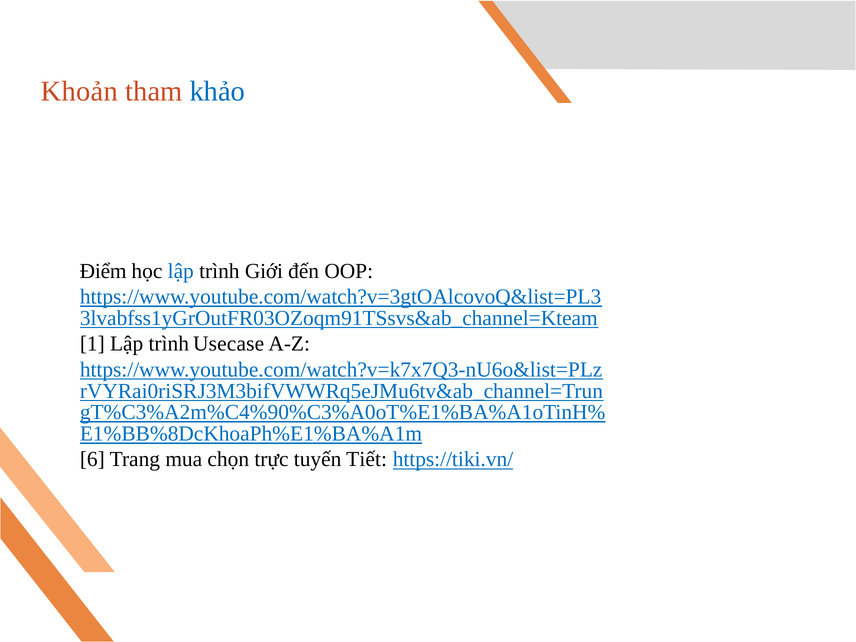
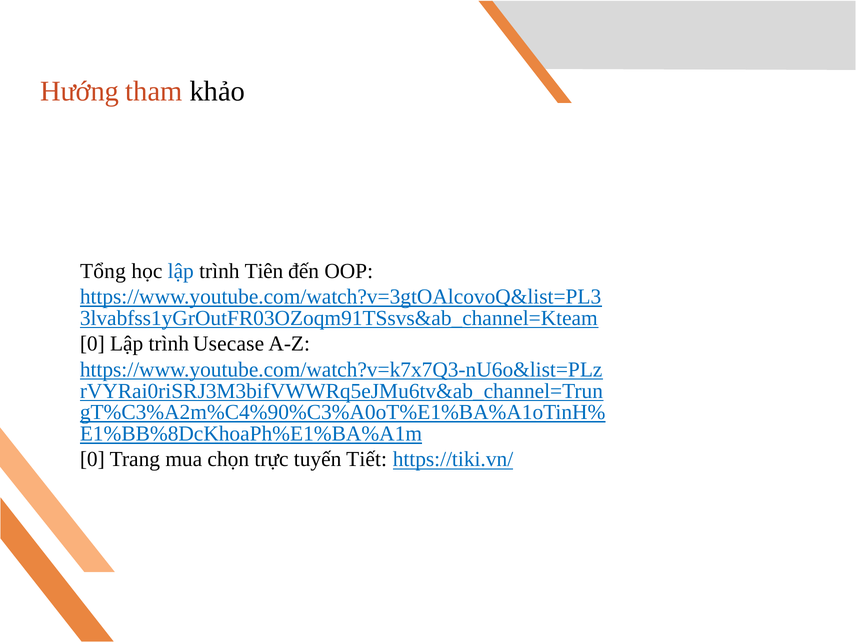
Khoản: Khoản -> Hướng
khảo colour: blue -> black
Điểm: Điểm -> Tổng
Giới: Giới -> Tiên
1 at (92, 344): 1 -> 0
6 at (92, 459): 6 -> 0
